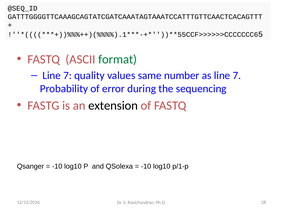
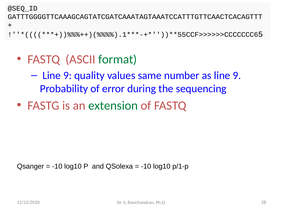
7 at (68, 76): 7 -> 9
as line 7: 7 -> 9
extension colour: black -> green
